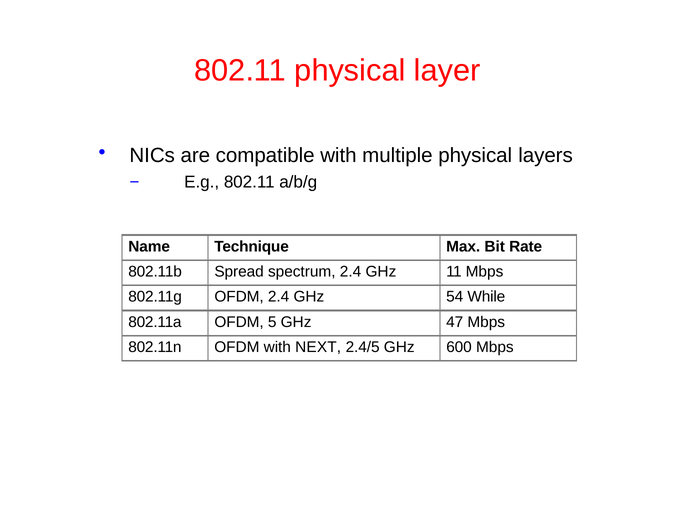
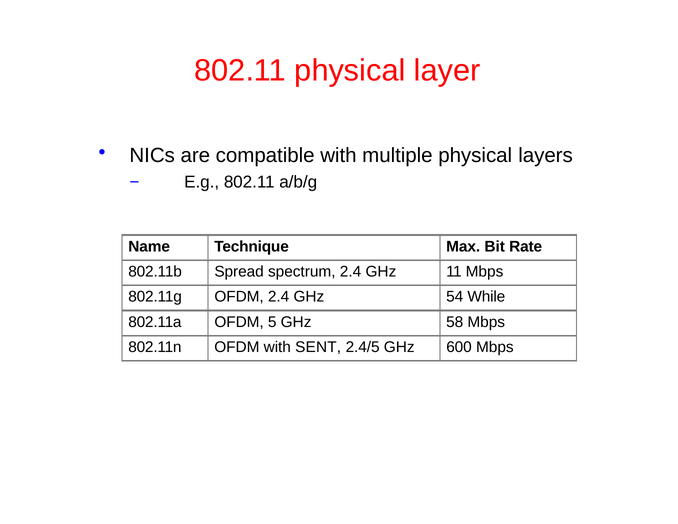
47: 47 -> 58
NEXT: NEXT -> SENT
